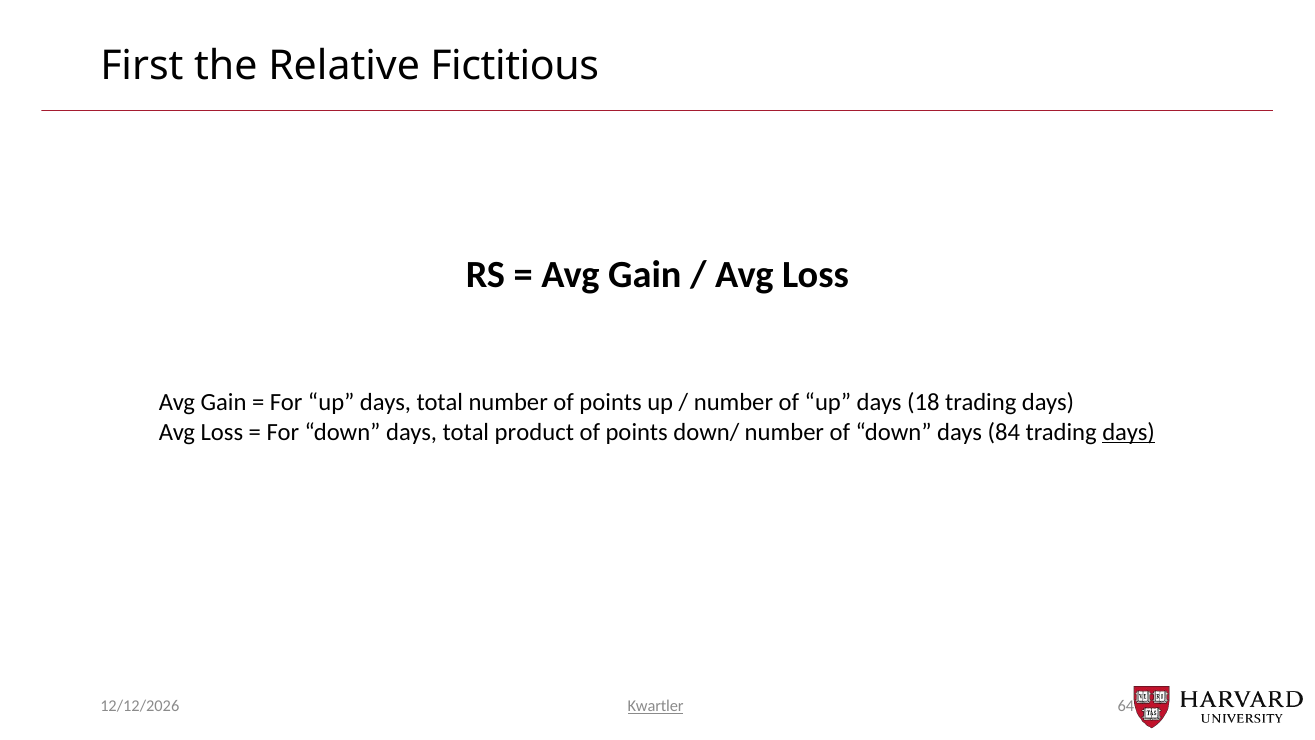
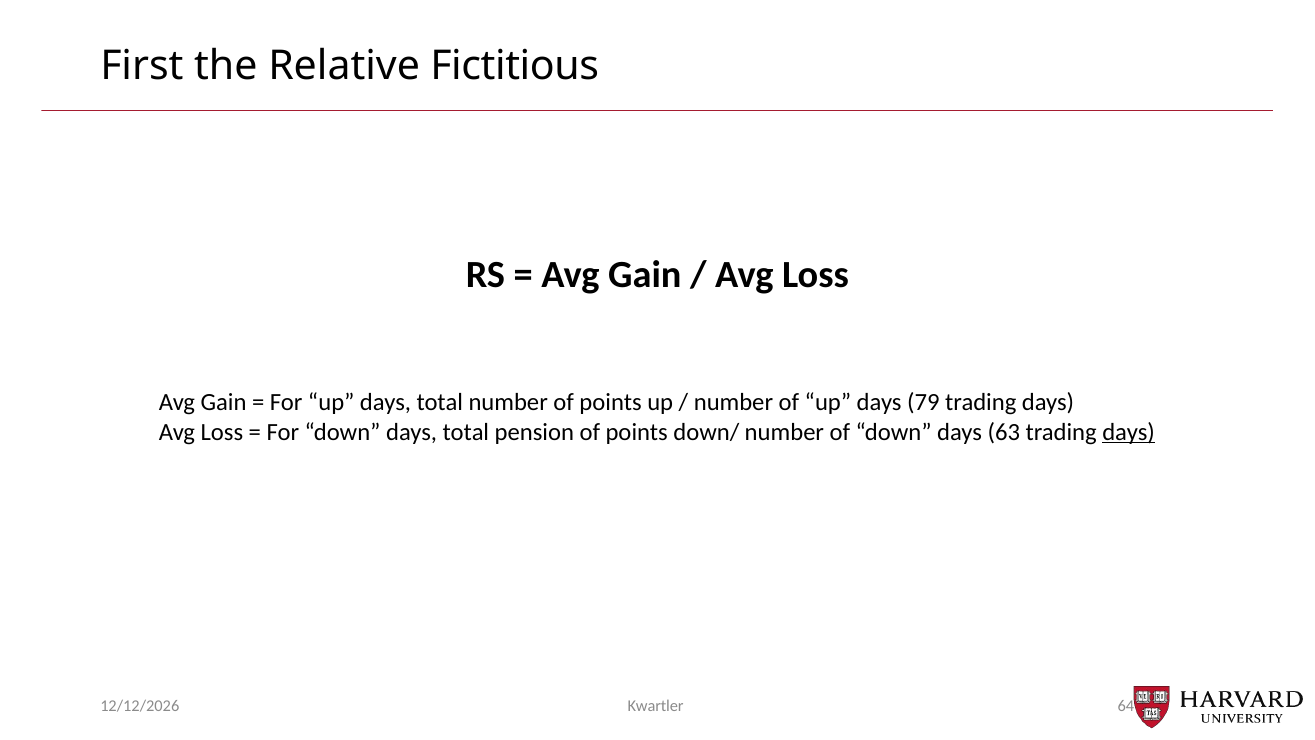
18: 18 -> 79
product: product -> pension
84: 84 -> 63
Kwartler underline: present -> none
